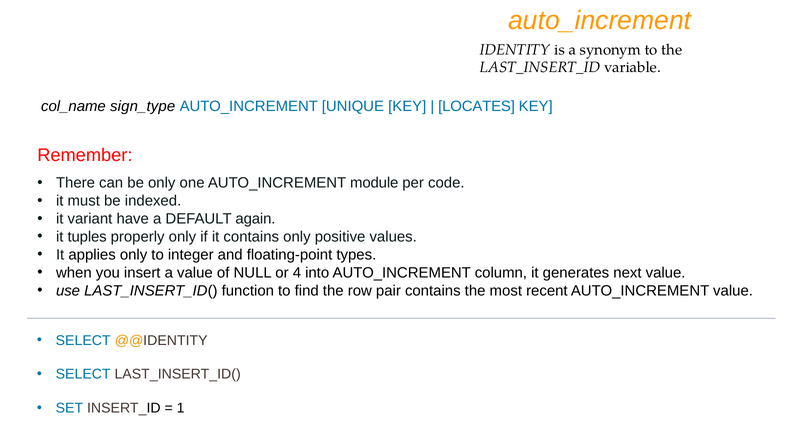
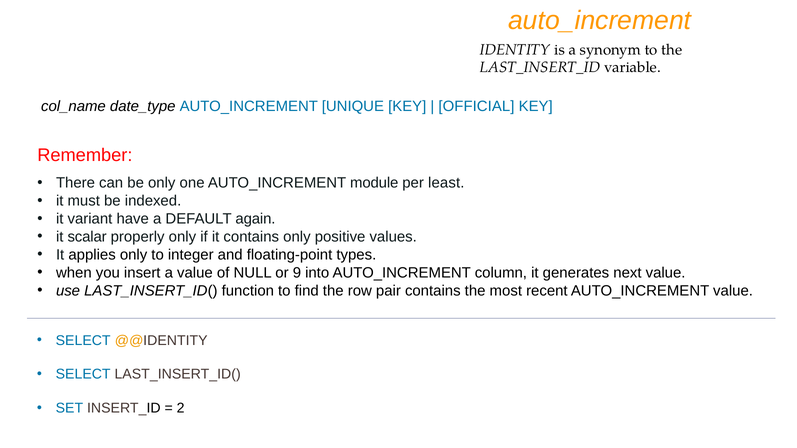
sign_type: sign_type -> date_type
LOCATES: LOCATES -> OFFICIAL
code: code -> least
tuples: tuples -> scalar
4: 4 -> 9
1: 1 -> 2
